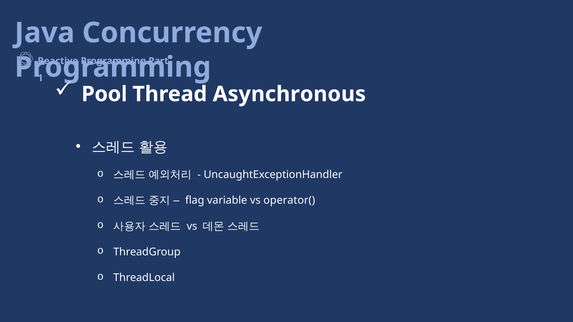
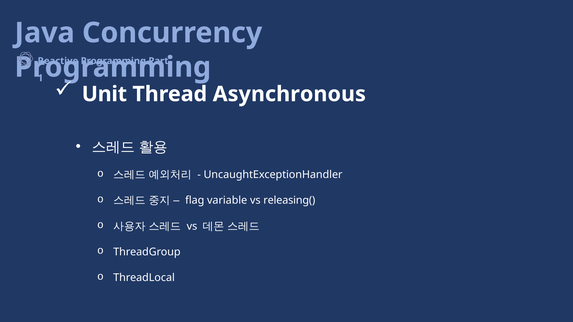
Pool: Pool -> Unit
operator(: operator( -> releasing(
